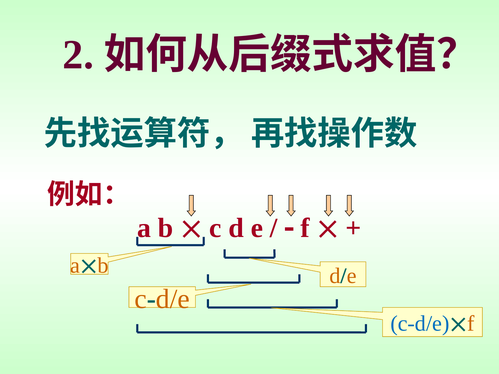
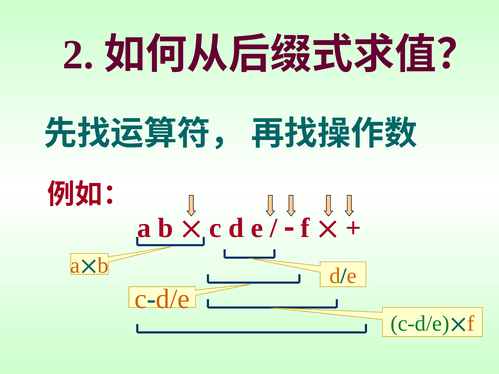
c-d/e at (420, 324) colour: blue -> green
